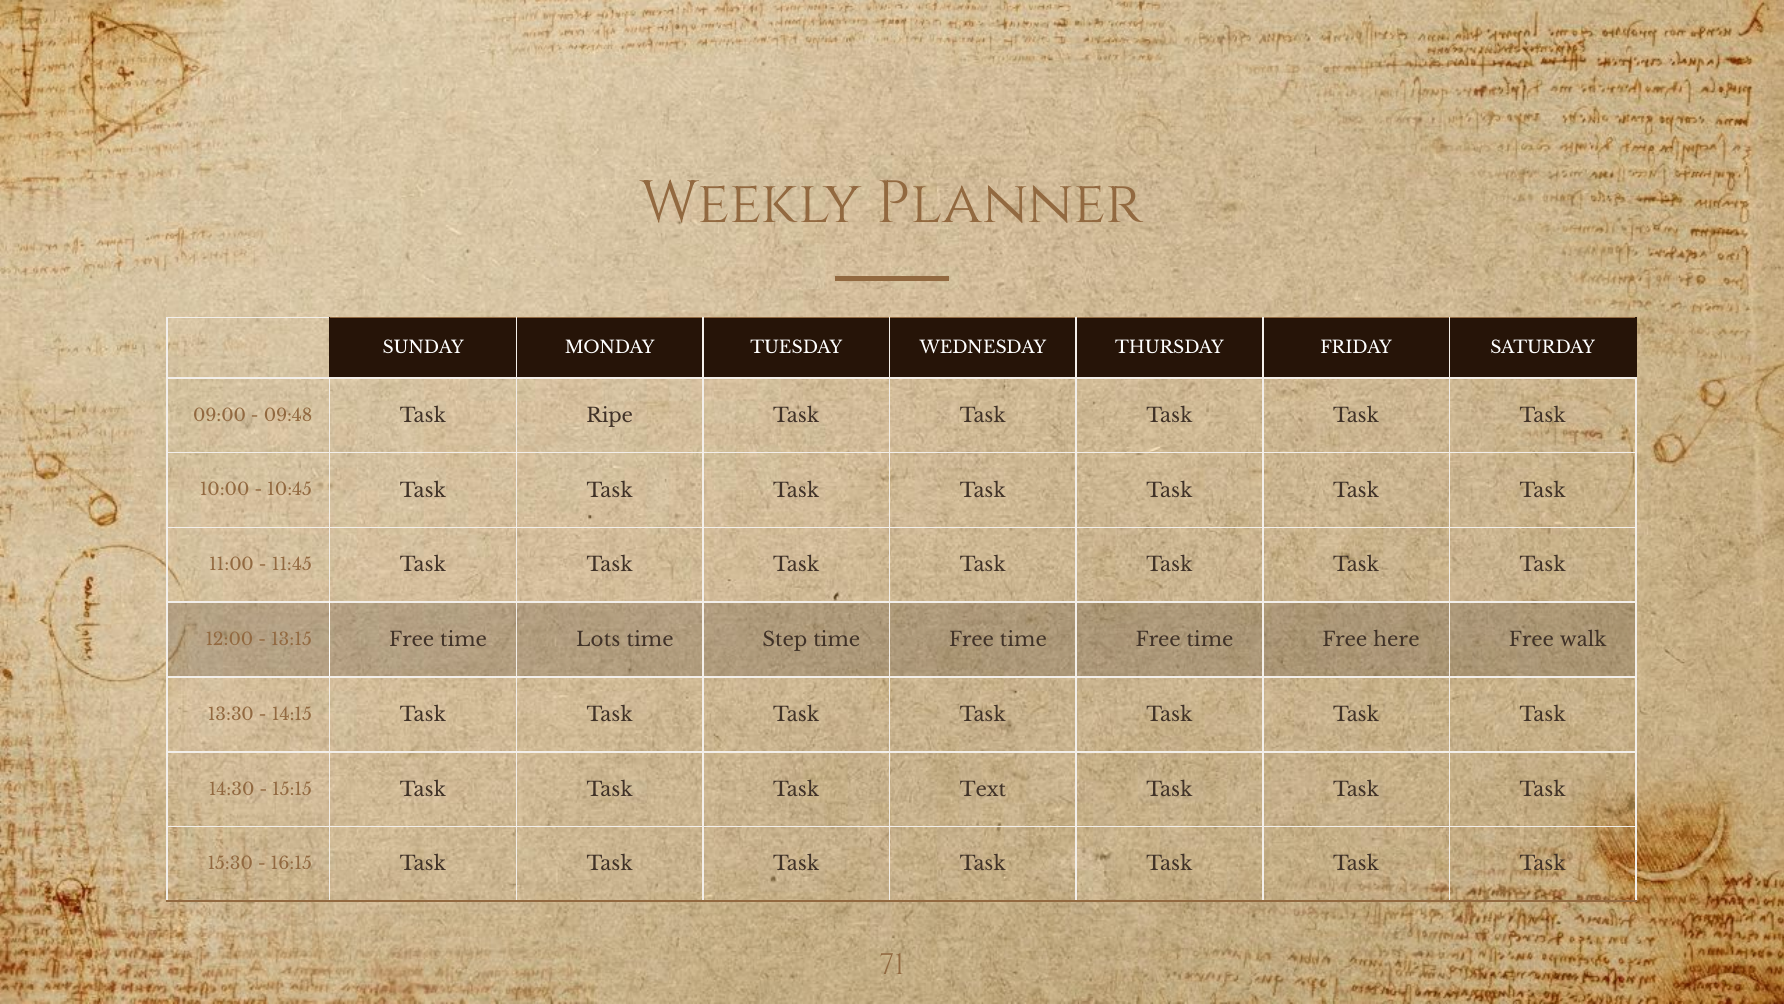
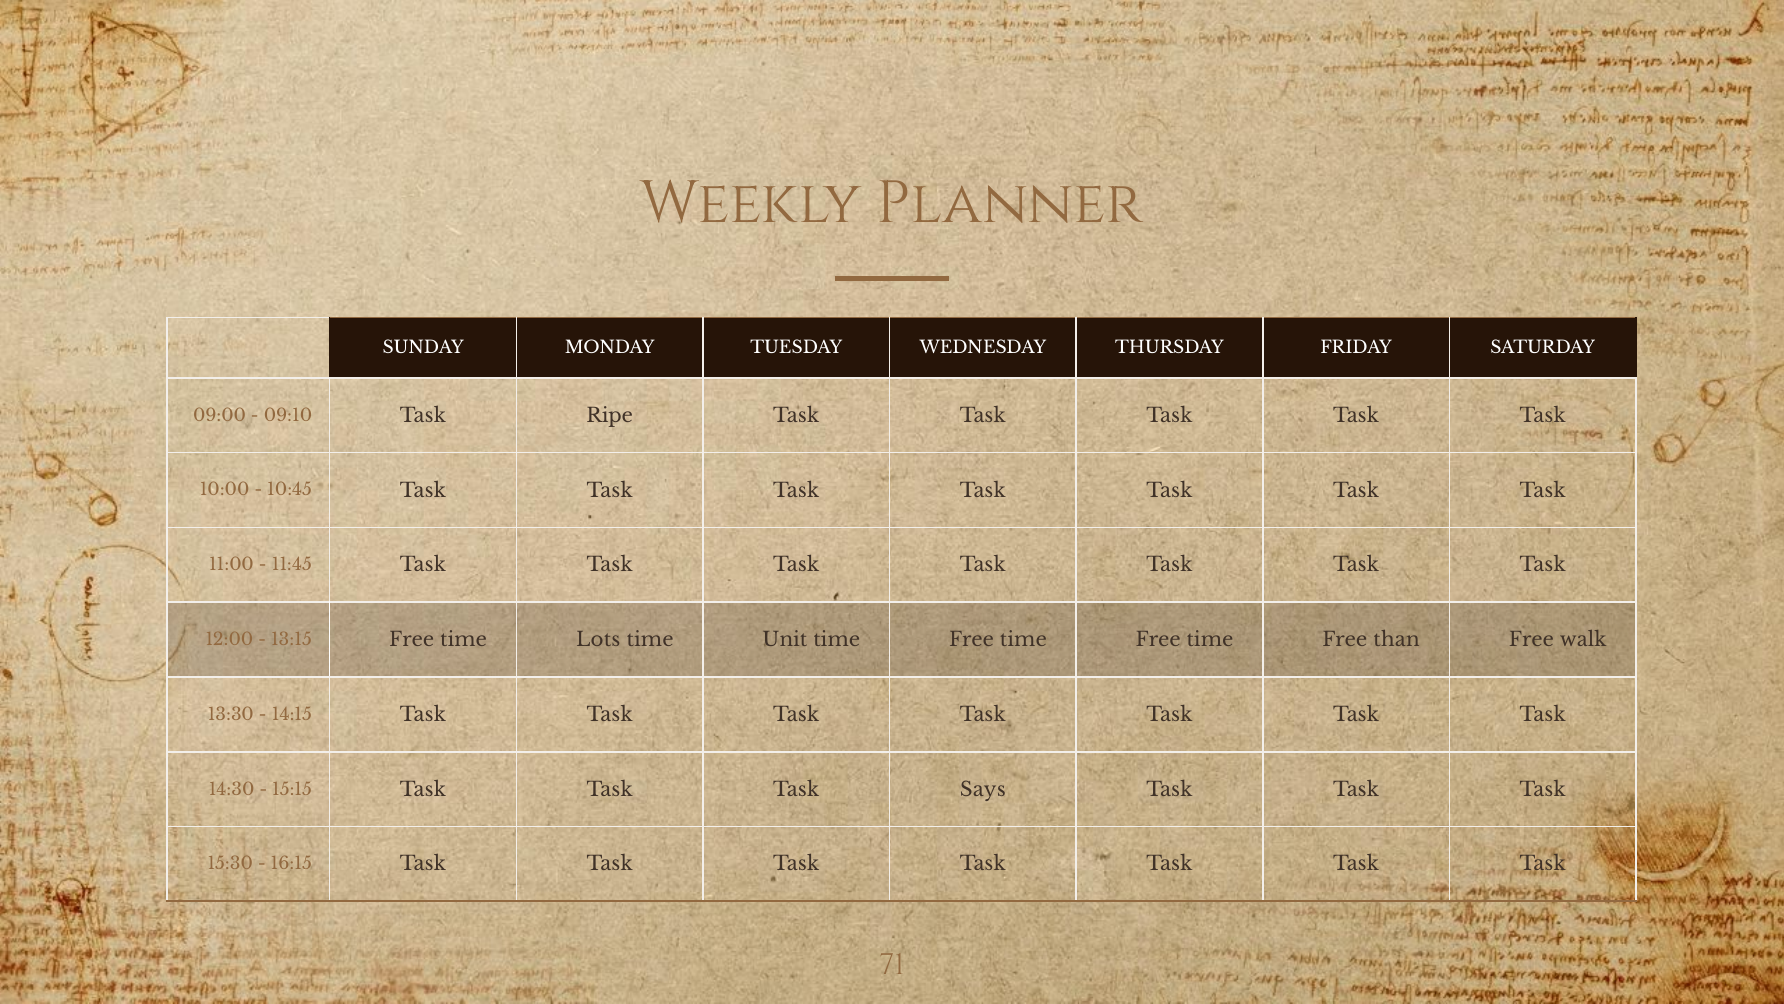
09:48: 09:48 -> 09:10
Step: Step -> Unit
here: here -> than
Text: Text -> Says
